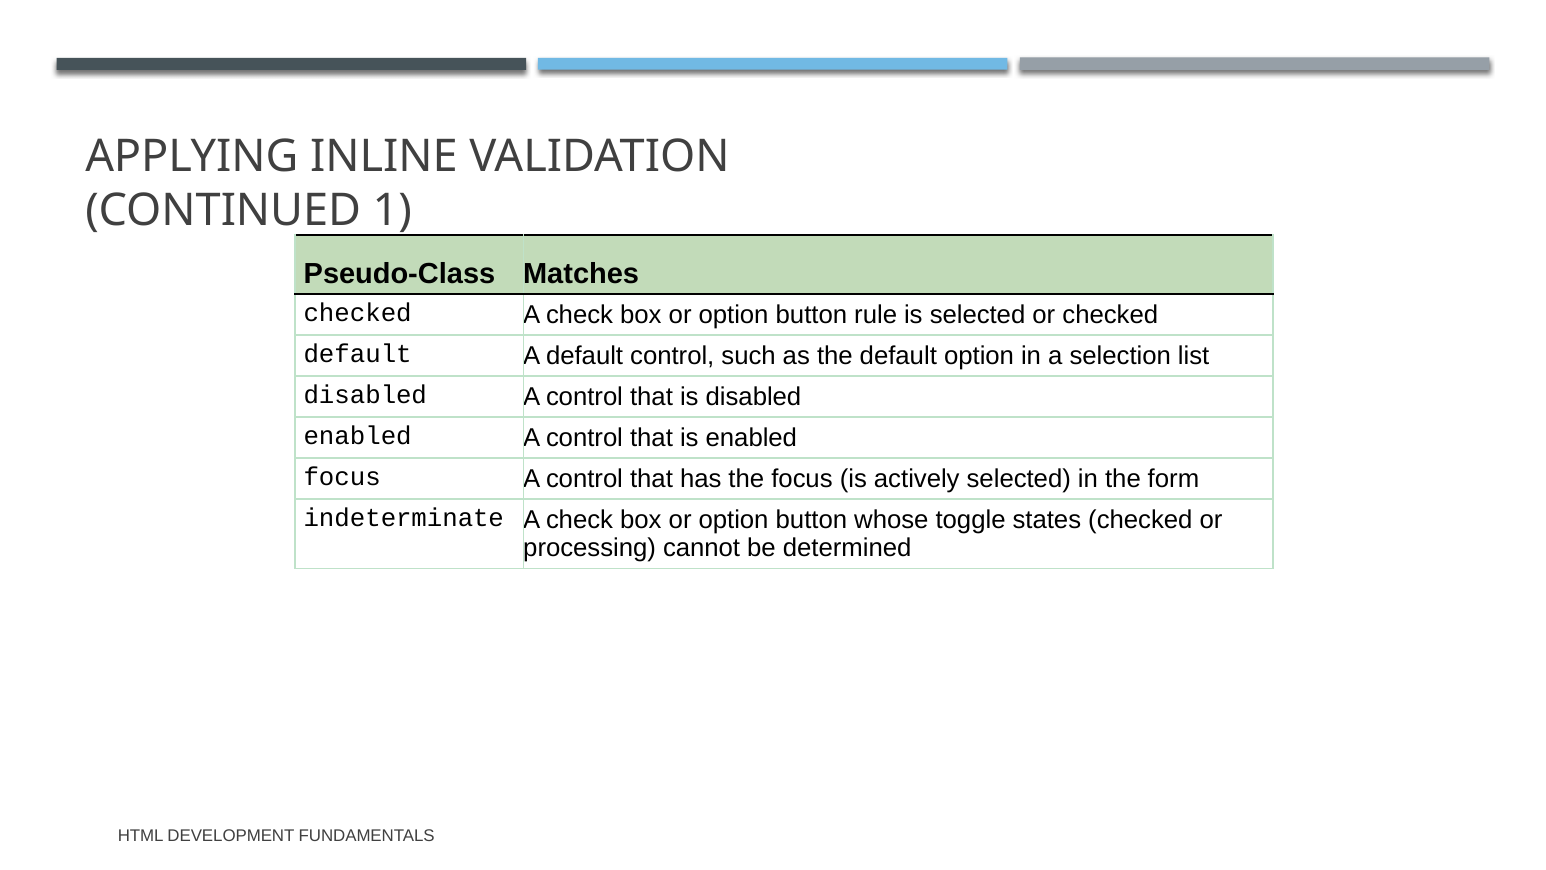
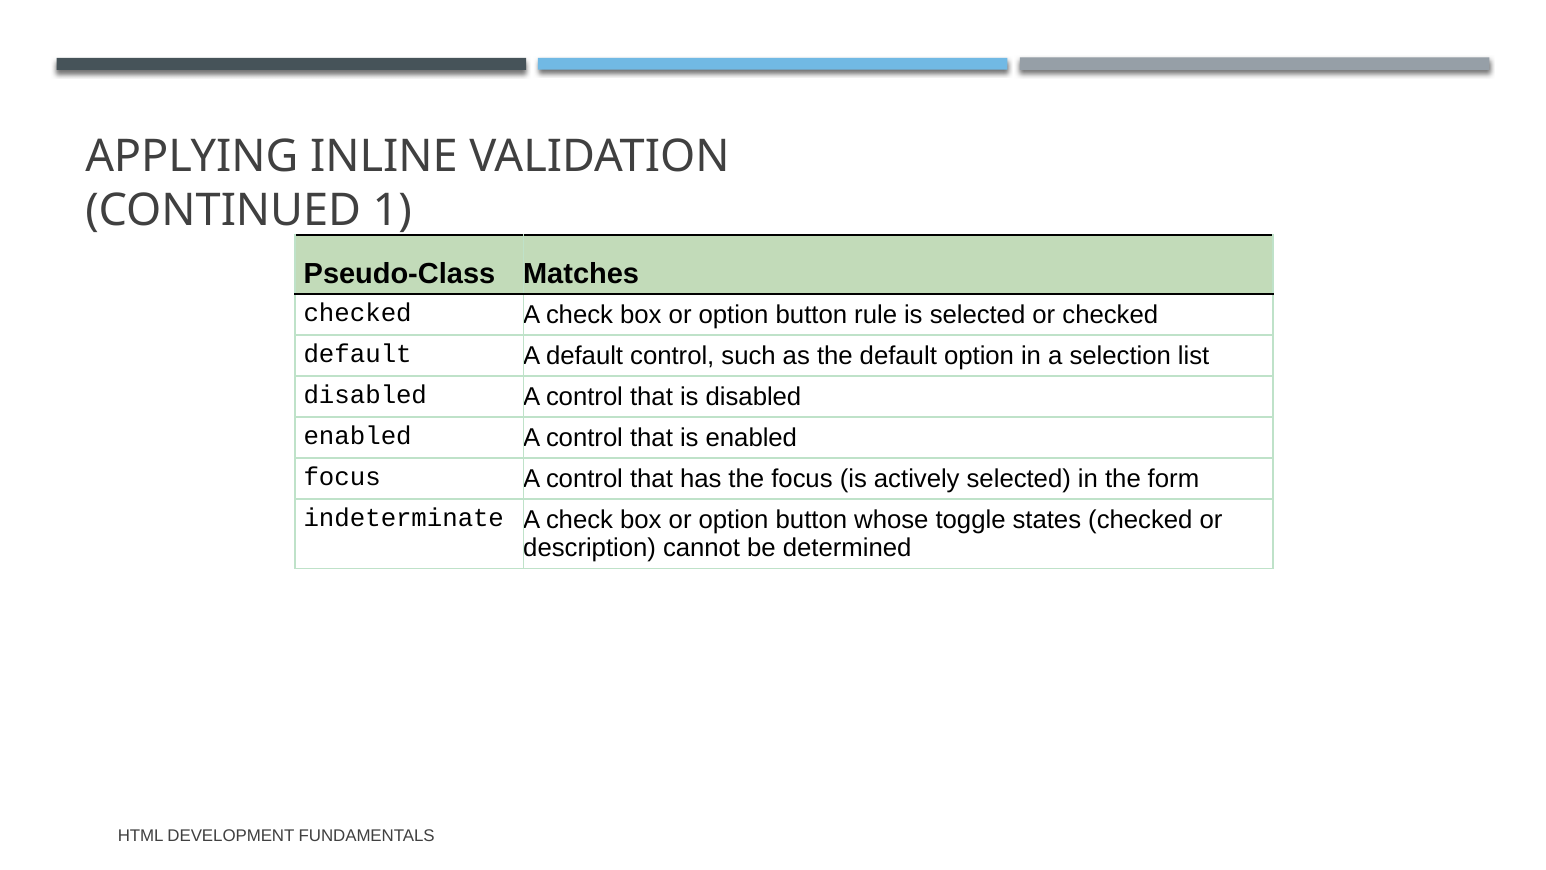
processing: processing -> description
